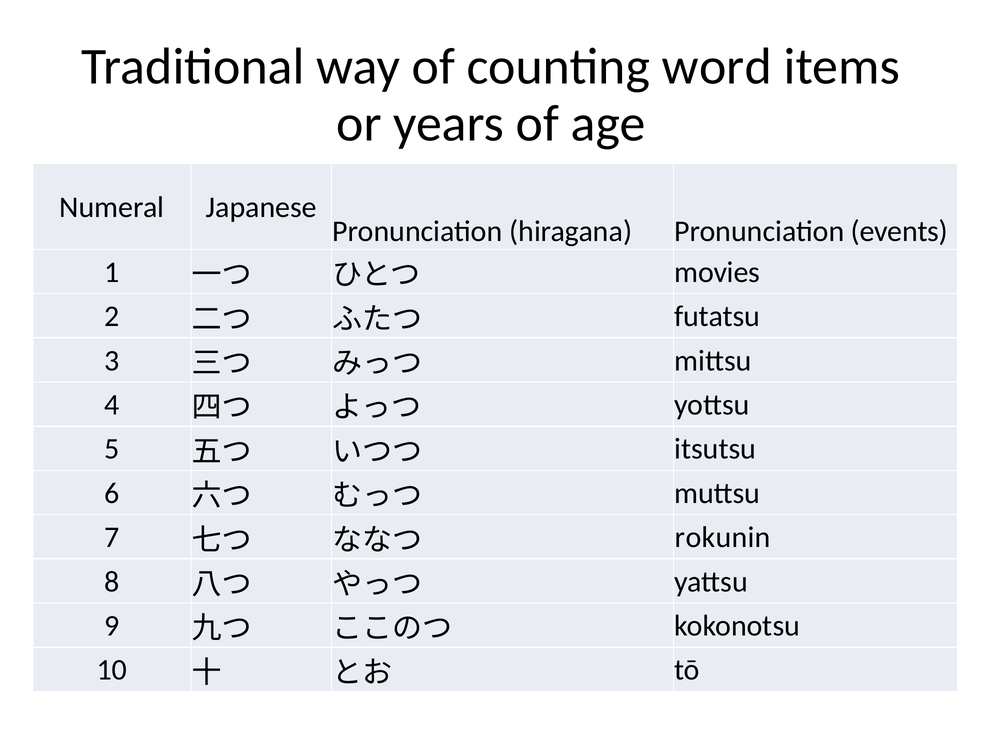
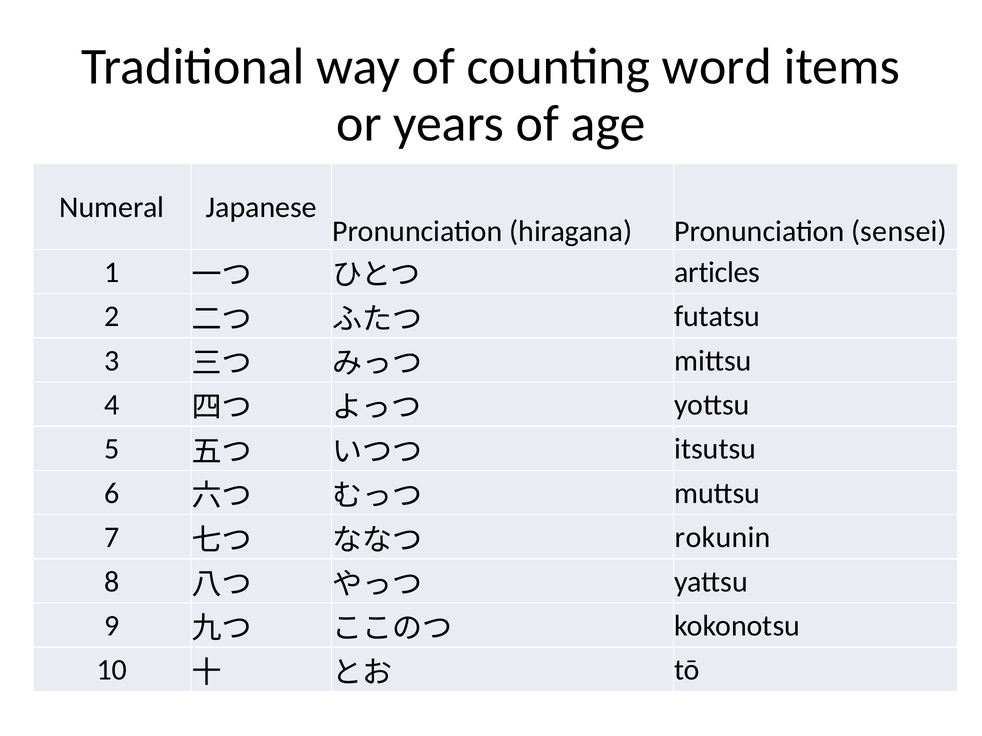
events: events -> sensei
movies: movies -> articles
